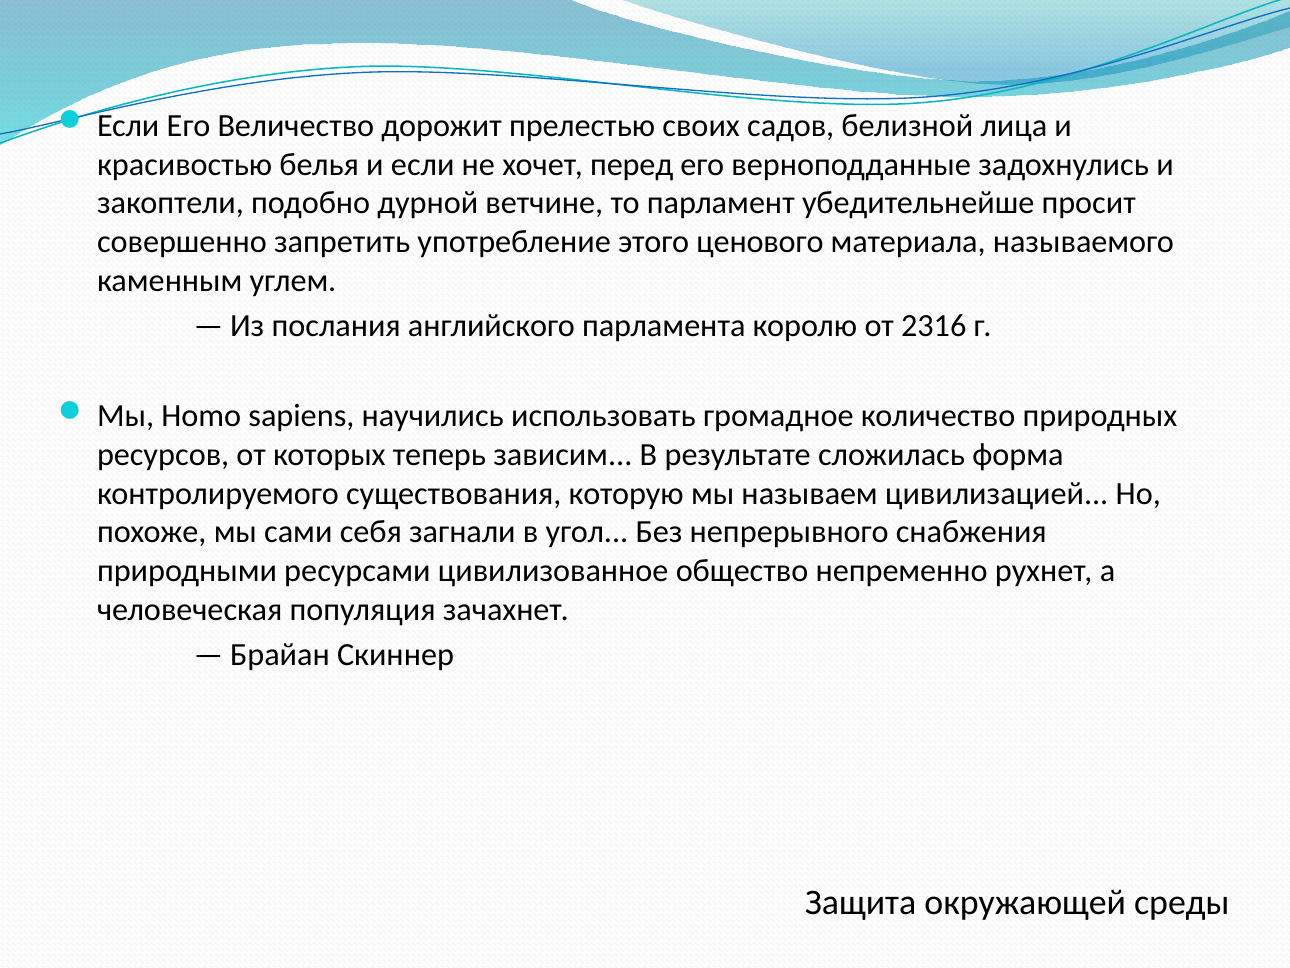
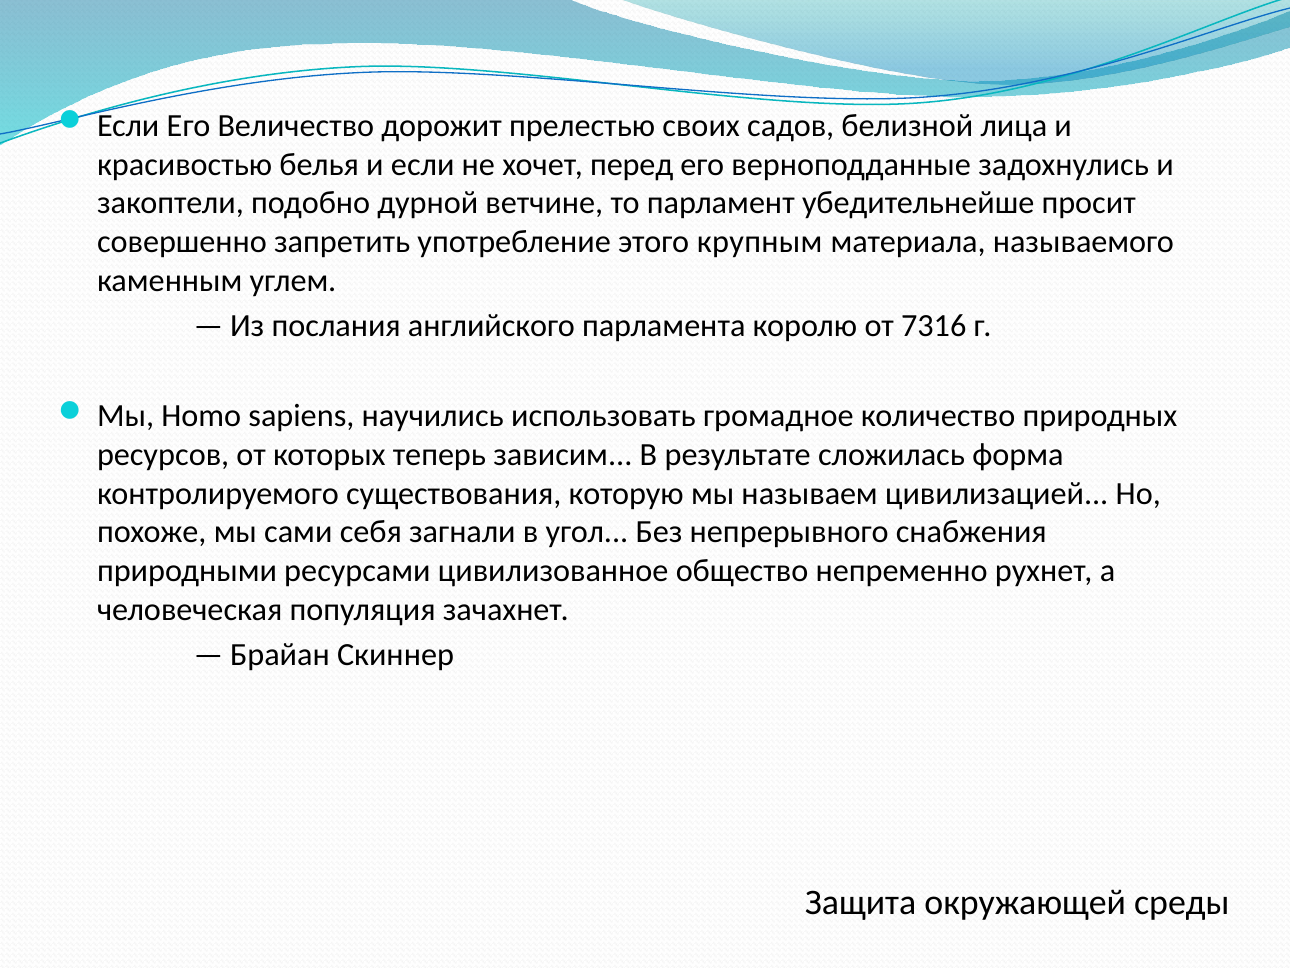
ценового: ценового -> крупным
2316: 2316 -> 7316
